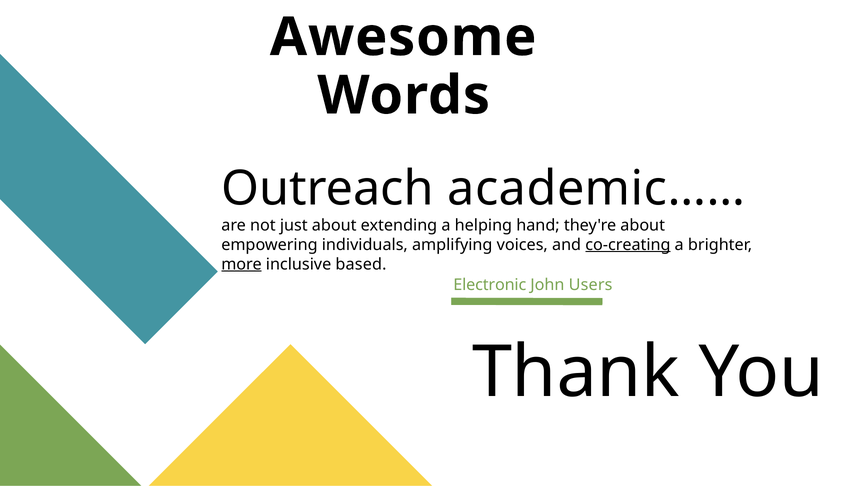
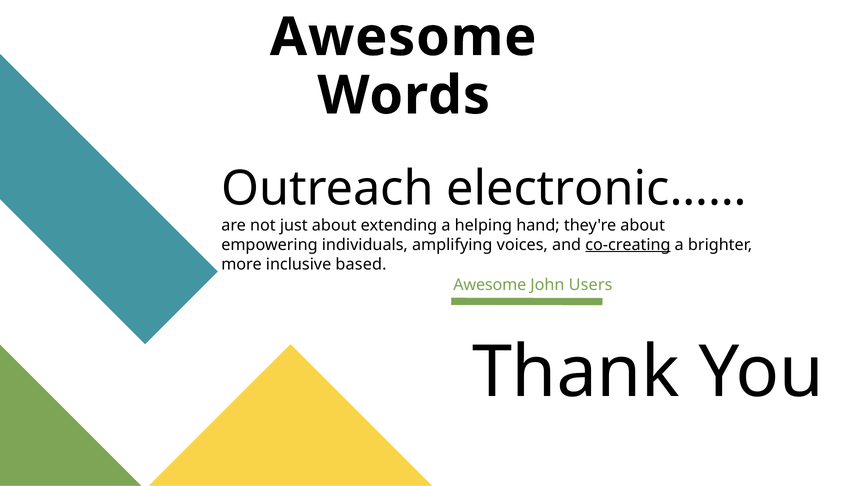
academic……: academic…… -> electronic……
more underline: present -> none
Electronic at (490, 285): Electronic -> Awesome
